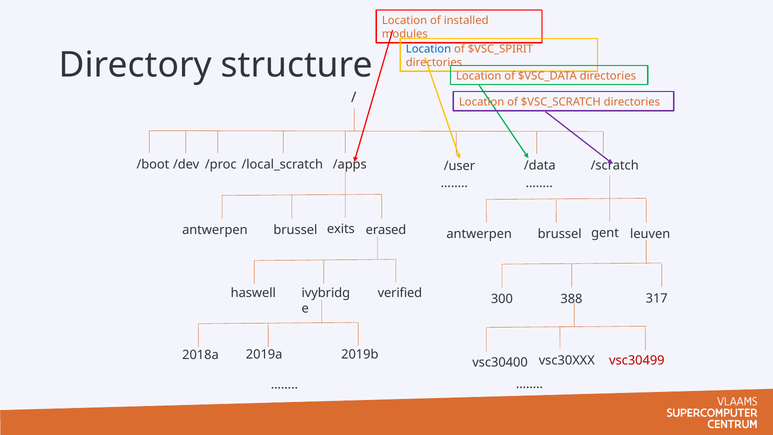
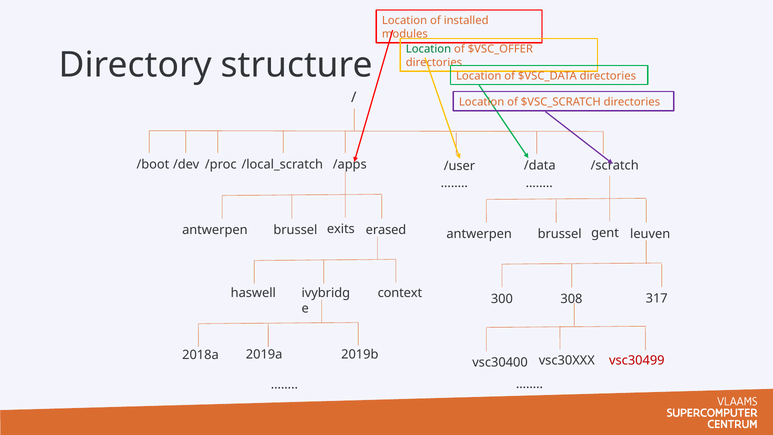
Location at (429, 49) colour: blue -> green
$VSC_SPIRIT: $VSC_SPIRIT -> $VSC_OFFER
verified: verified -> context
388: 388 -> 308
